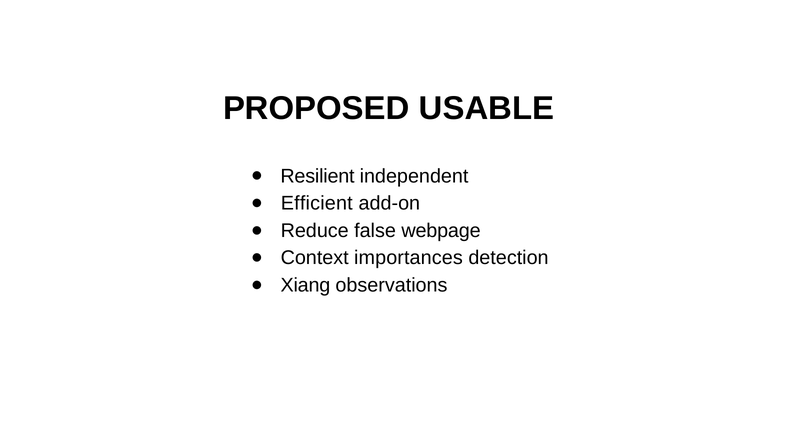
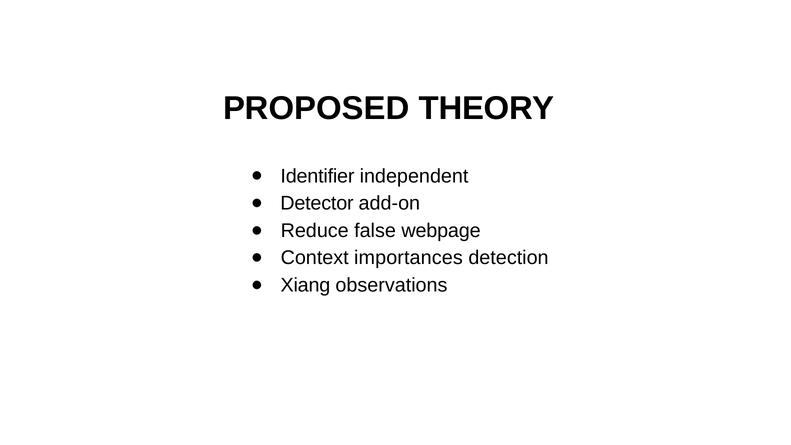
USABLE: USABLE -> THEORY
Resilient: Resilient -> Identifier
Efficient: Efficient -> Detector
